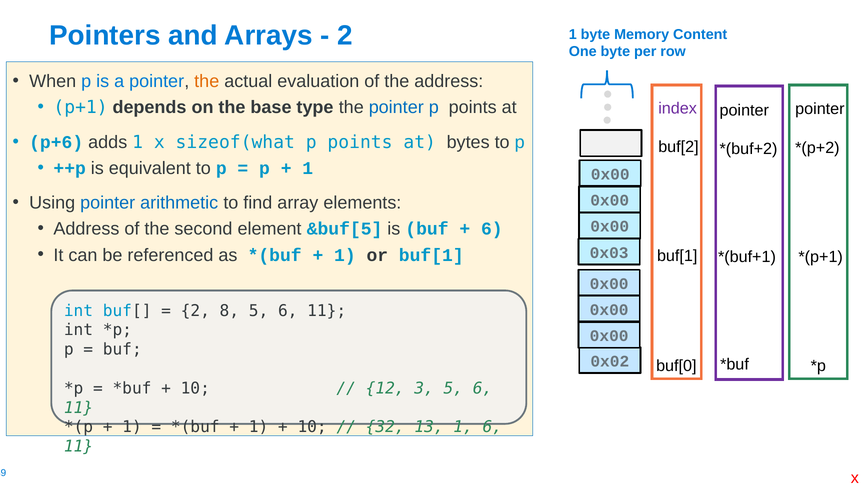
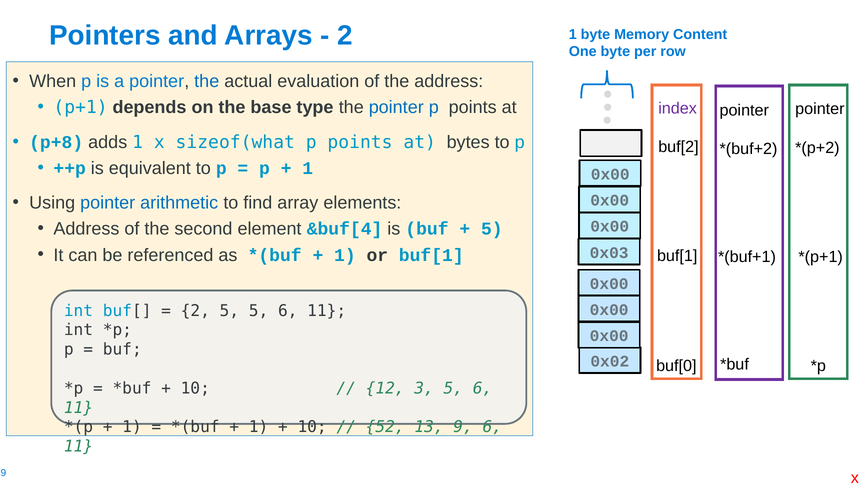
the at (207, 81) colour: orange -> blue
p+6: p+6 -> p+8
&buf[5: &buf[5 -> &buf[4
6 at (492, 229): 6 -> 5
2 8: 8 -> 5
32: 32 -> 52
13 1: 1 -> 9
